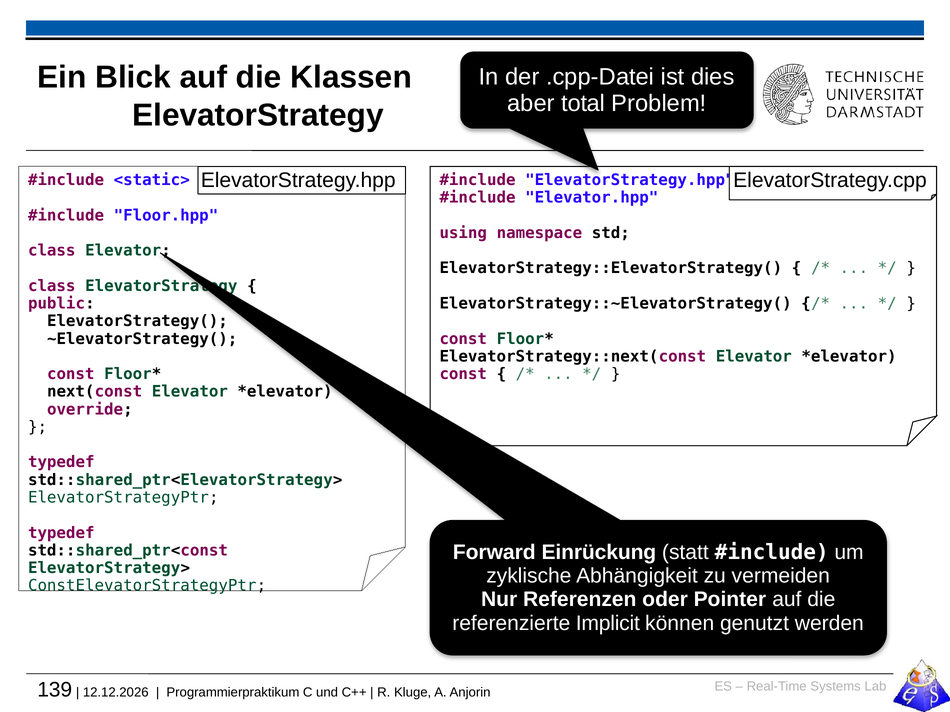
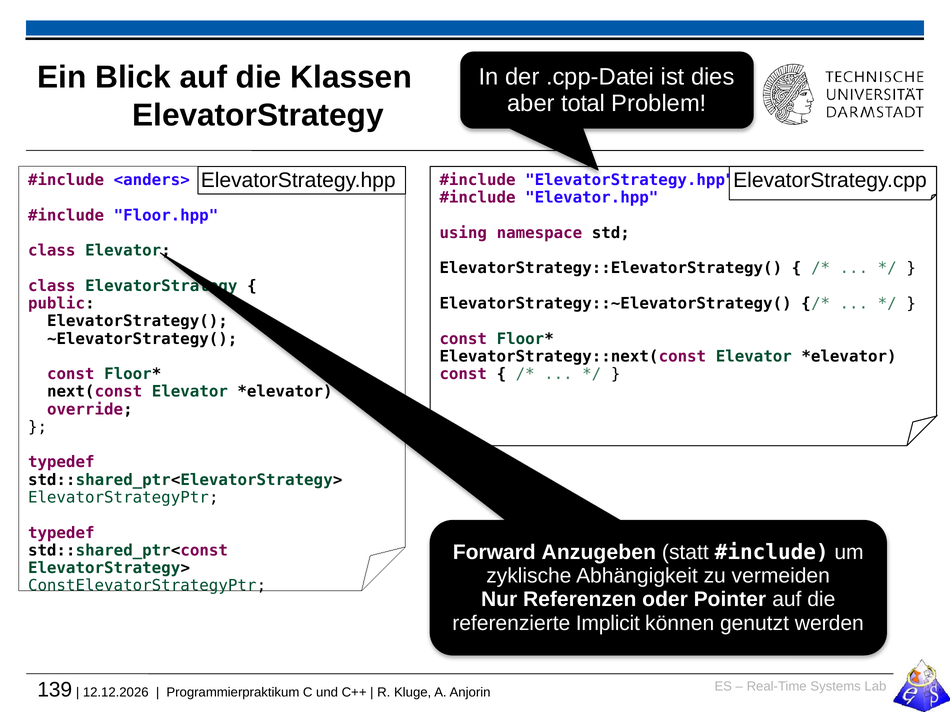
<static>: <static> -> <anders>
Einrückung: Einrückung -> Anzugeben
